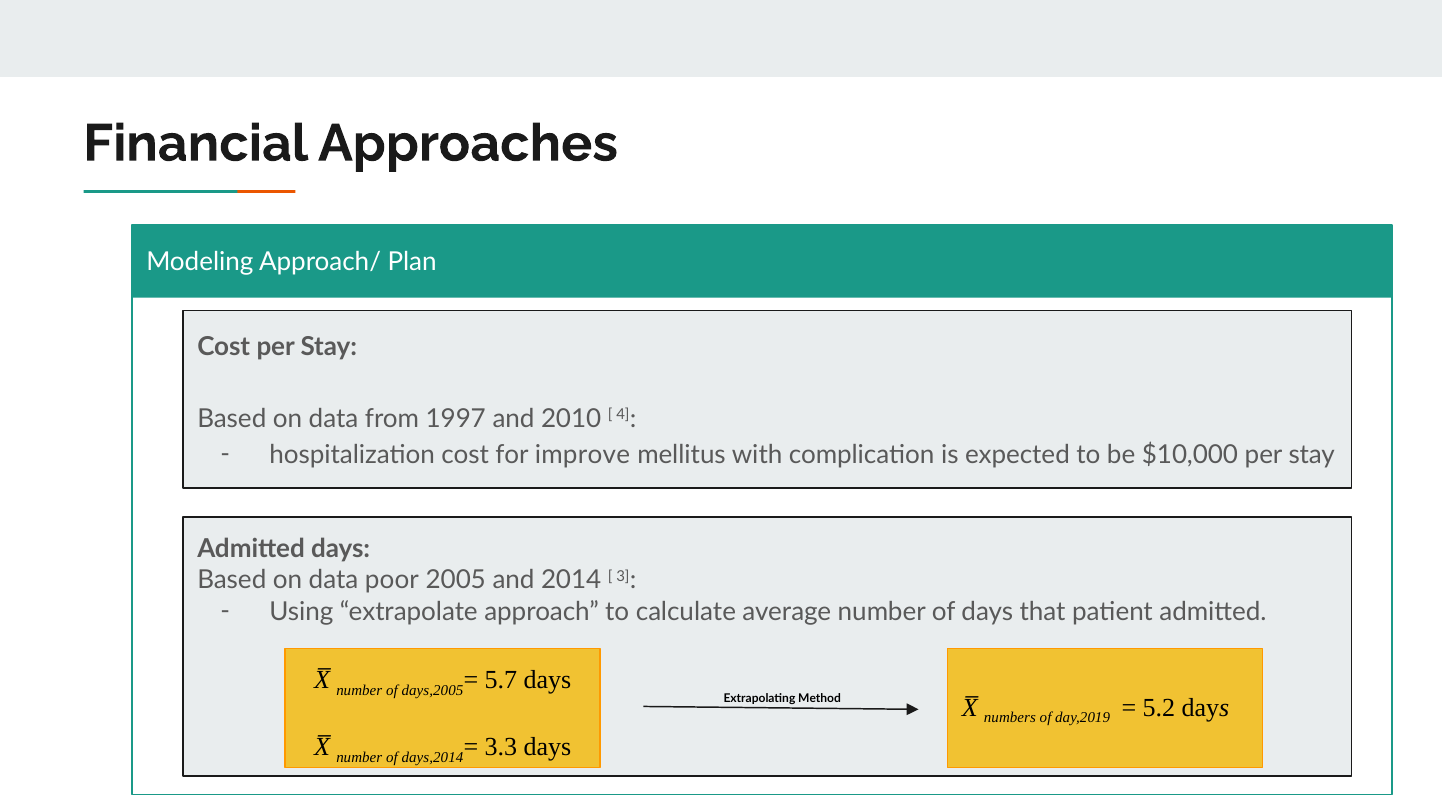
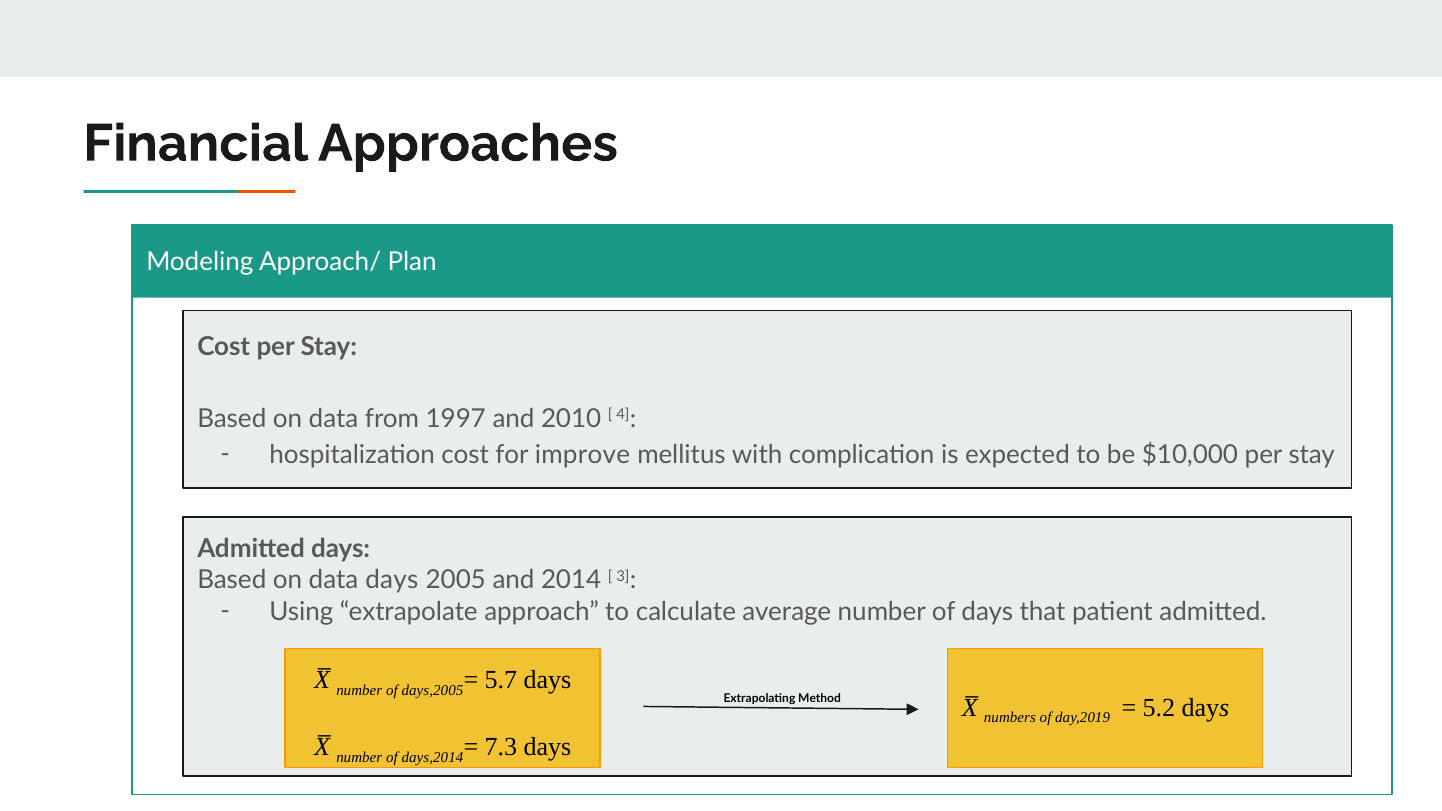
data poor: poor -> days
3.3: 3.3 -> 7.3
